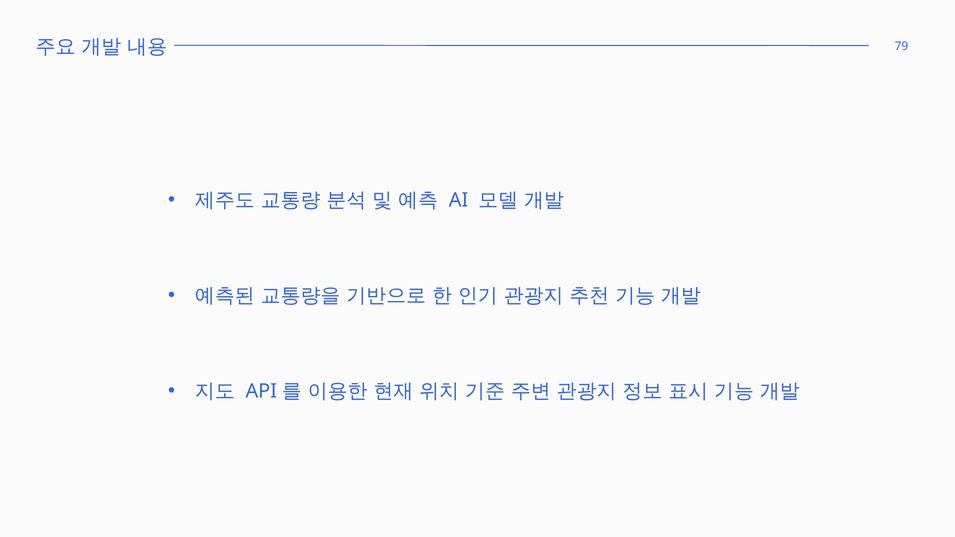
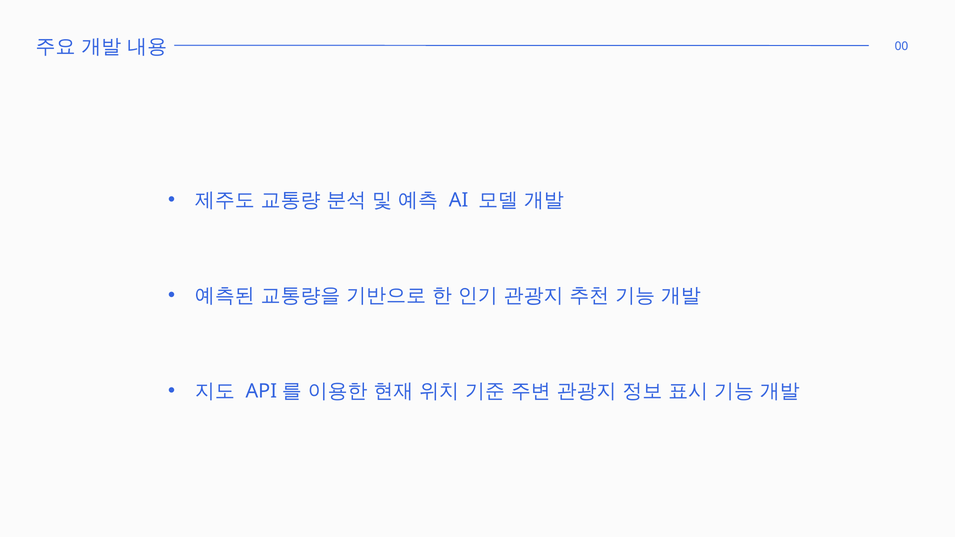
79: 79 -> 00
